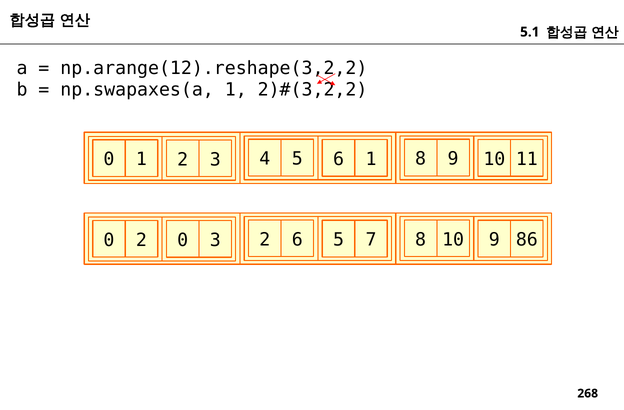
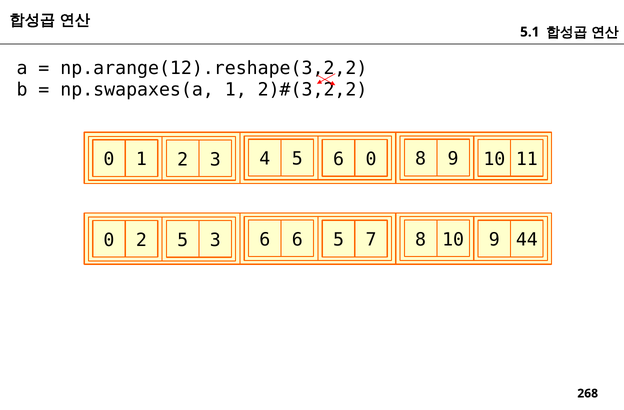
6 1: 1 -> 0
2 0: 0 -> 5
3 2: 2 -> 6
86: 86 -> 44
